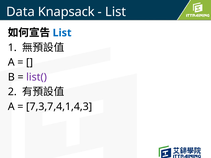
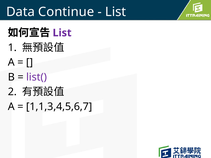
Knapsack: Knapsack -> Continue
List at (62, 33) colour: blue -> purple
7,3,7,4,1,4,3: 7,3,7,4,1,4,3 -> 1,1,3,4,5,6,7
